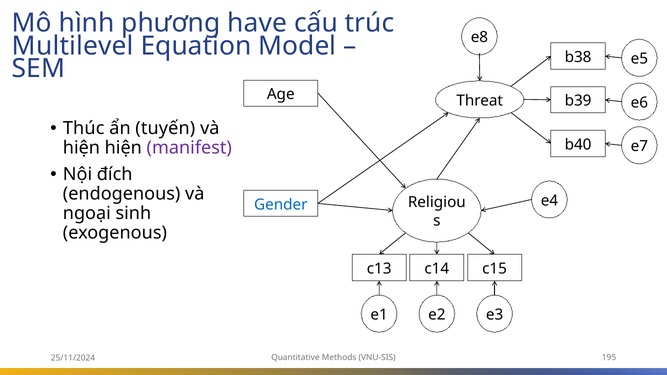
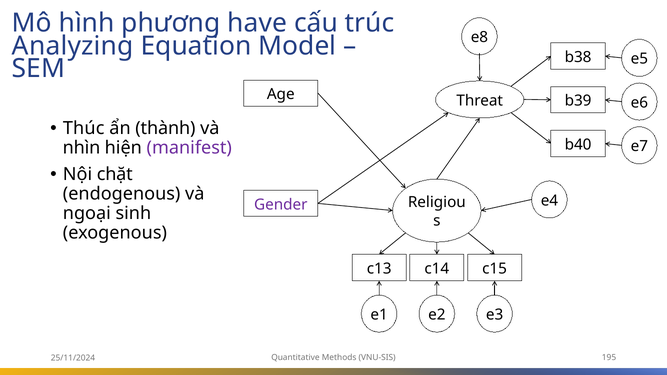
Multilevel: Multilevel -> Analyzing
tuyến: tuyến -> thành
hiện at (81, 148): hiện -> nhìn
đích: đích -> chặt
Gender colour: blue -> purple
